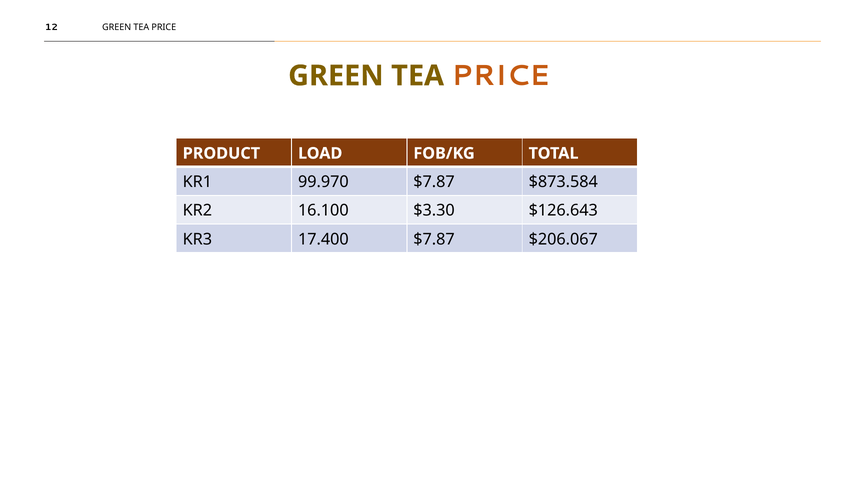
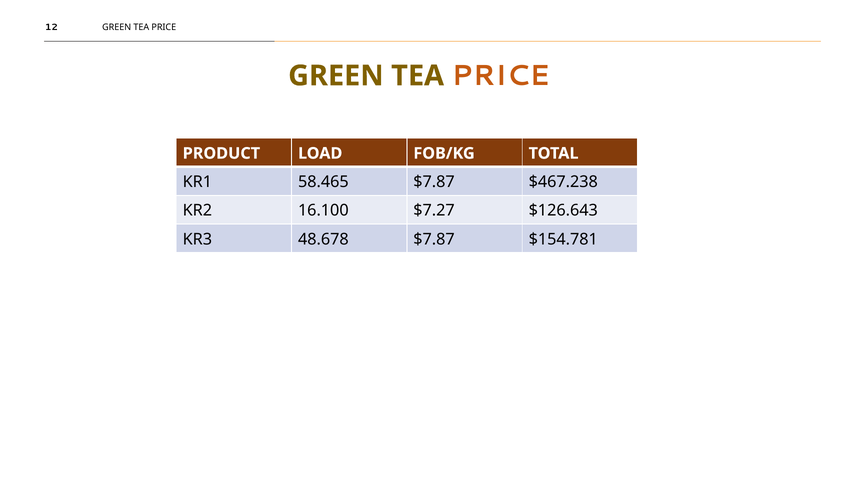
99.970: 99.970 -> 58.465
$873.584: $873.584 -> $467.238
$3.30: $3.30 -> $7.27
17.400: 17.400 -> 48.678
$206.067: $206.067 -> $154.781
